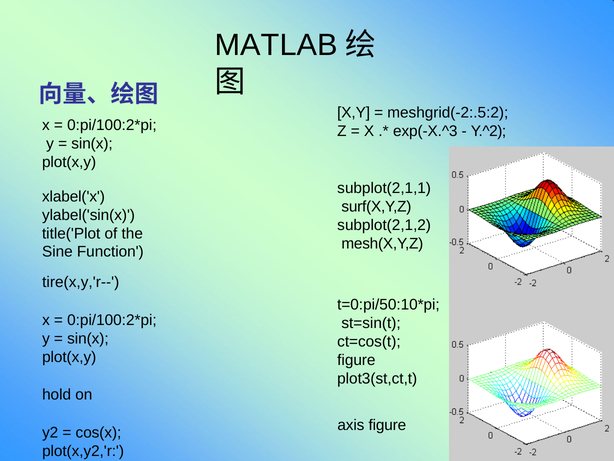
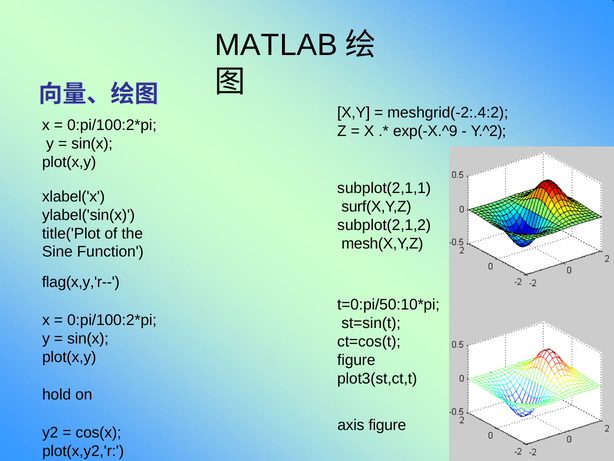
meshgrid(-2:.5:2: meshgrid(-2:.5:2 -> meshgrid(-2:.4:2
exp(-X.^3: exp(-X.^3 -> exp(-X.^9
tire(x,y,'r--: tire(x,y,'r-- -> flag(x,y,'r--
